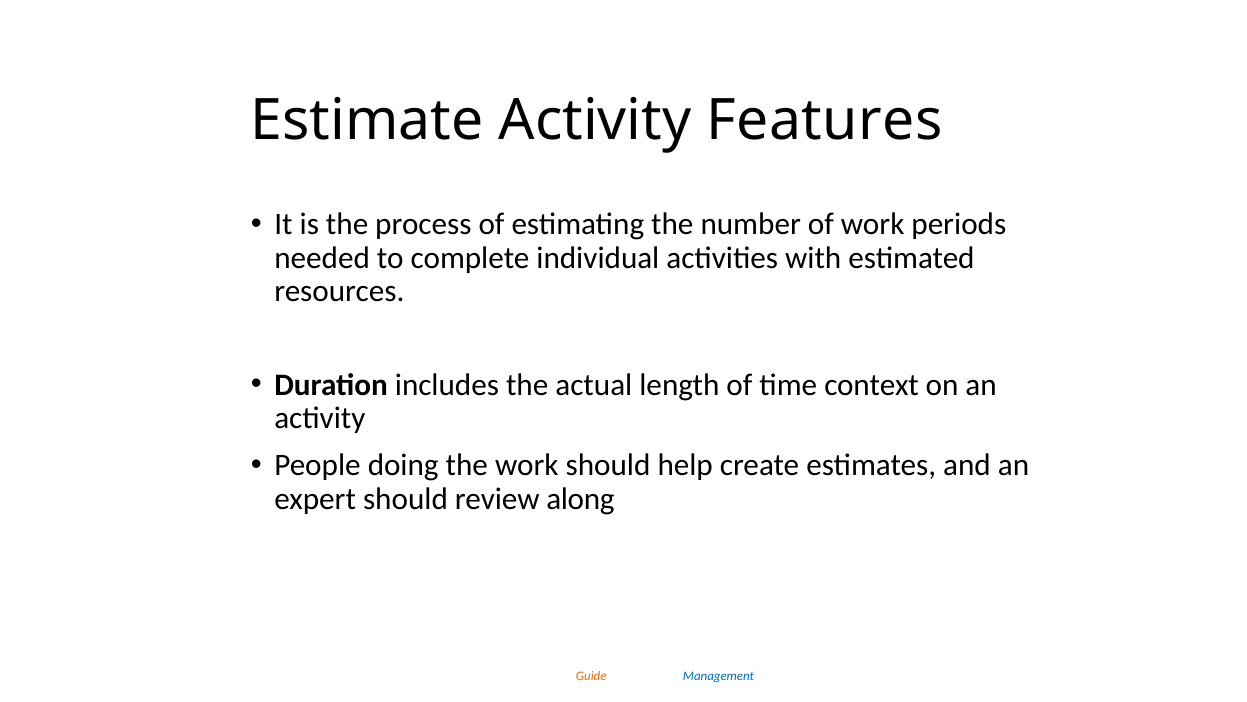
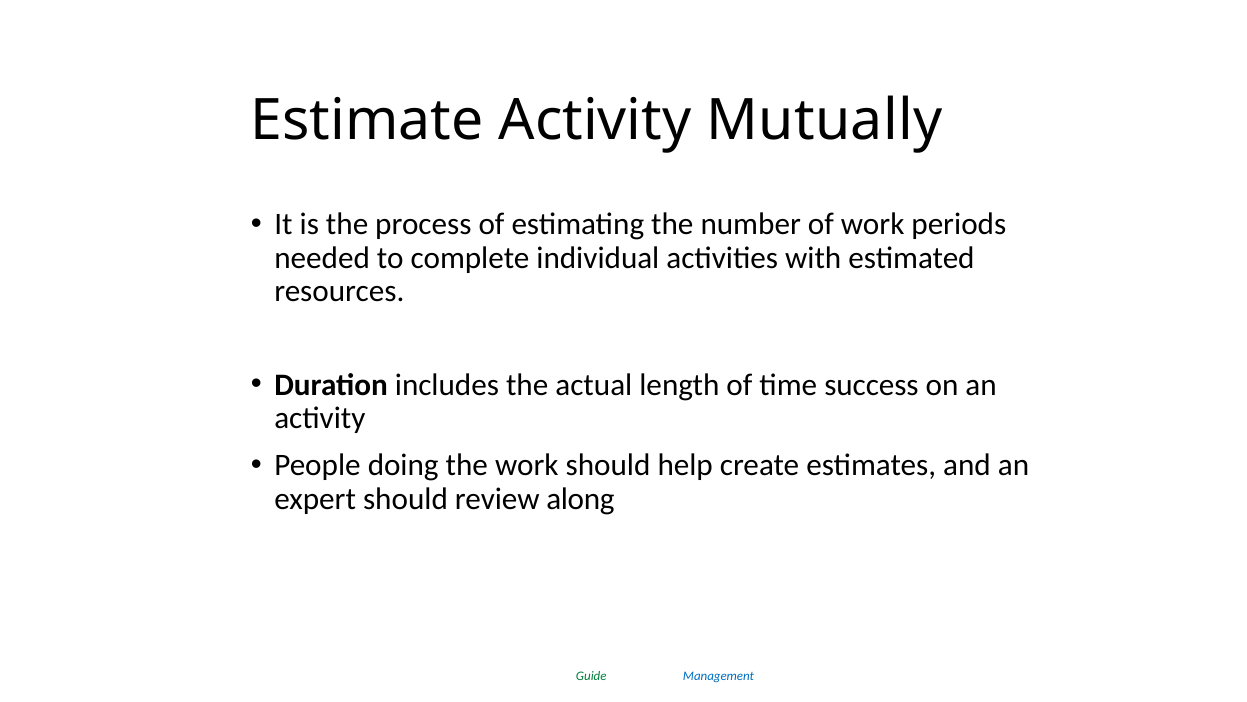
Features: Features -> Mutually
context: context -> success
Guide at (591, 676) colour: orange -> green
